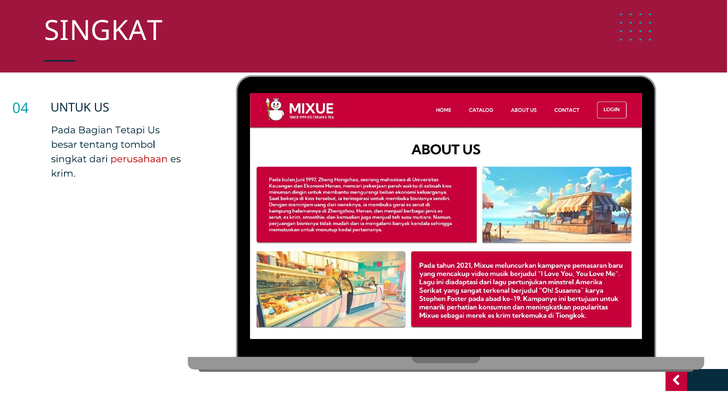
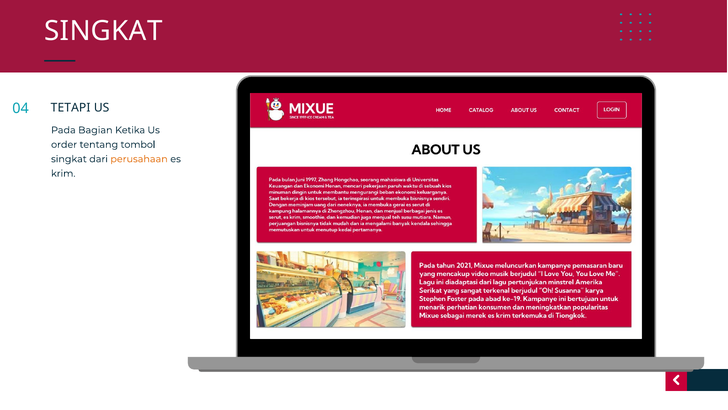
UNTUK: UNTUK -> TETAPI
Tetapi: Tetapi -> Ketika
besar: besar -> order
perusahaan colour: red -> orange
